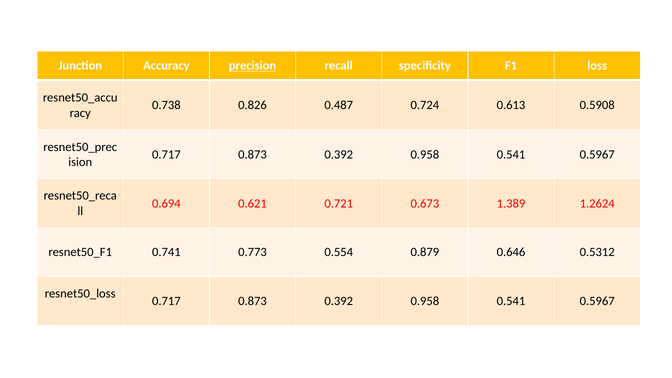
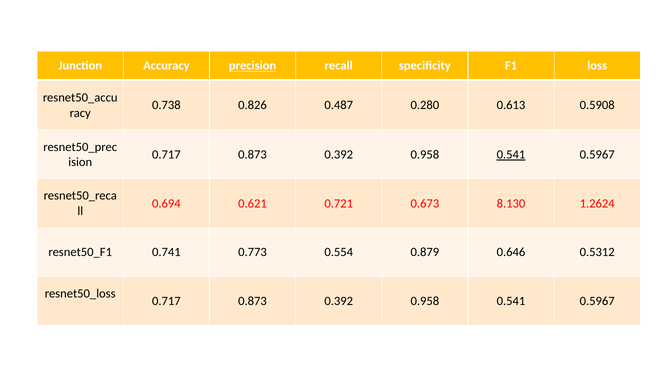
0.724: 0.724 -> 0.280
0.541 at (511, 155) underline: none -> present
1.389: 1.389 -> 8.130
